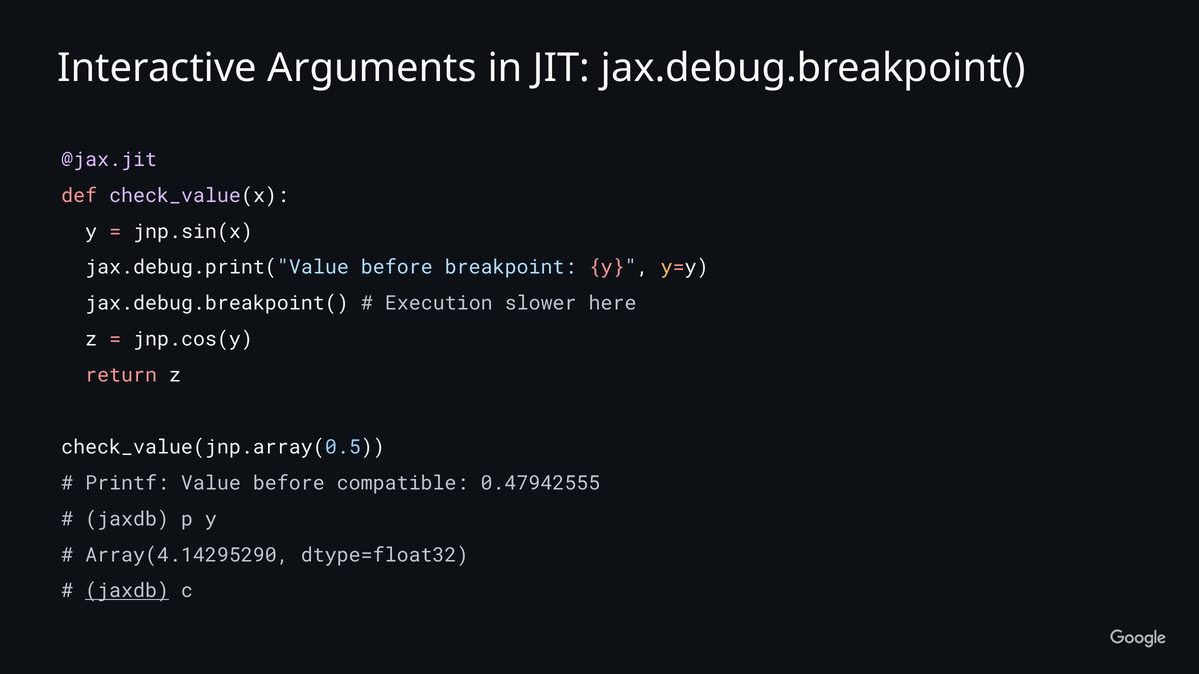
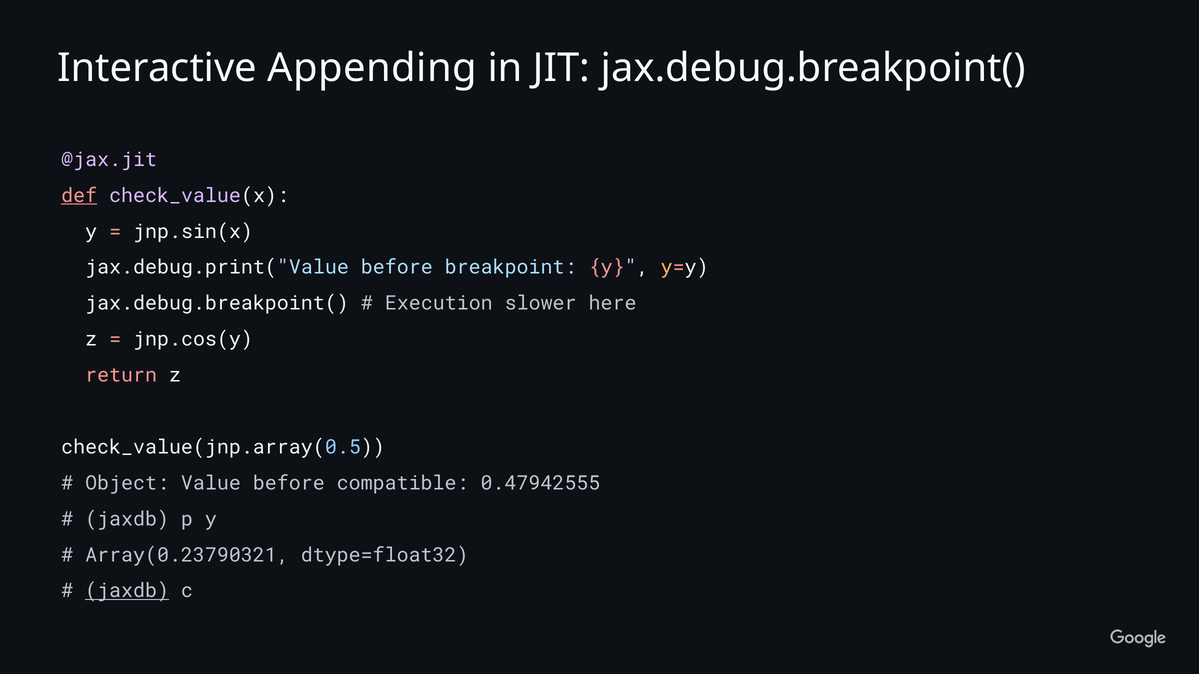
Arguments: Arguments -> Appending
def underline: none -> present
Printf: Printf -> Object
Array(4.14295290: Array(4.14295290 -> Array(0.23790321
